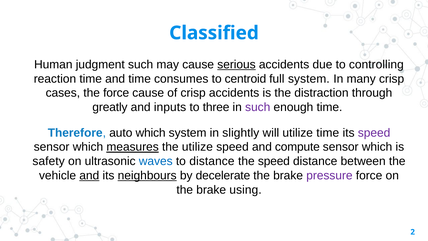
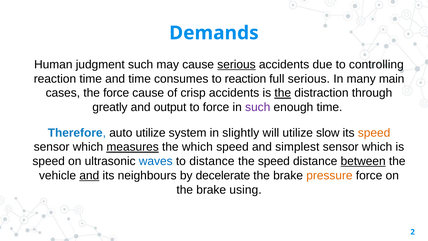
Classified: Classified -> Demands
to centroid: centroid -> reaction
full system: system -> serious
many crisp: crisp -> main
the at (283, 93) underline: none -> present
inputs: inputs -> output
to three: three -> force
auto which: which -> utilize
utilize time: time -> slow
speed at (374, 133) colour: purple -> orange
the utilize: utilize -> which
compute: compute -> simplest
safety at (49, 161): safety -> speed
between underline: none -> present
neighbours underline: present -> none
pressure colour: purple -> orange
